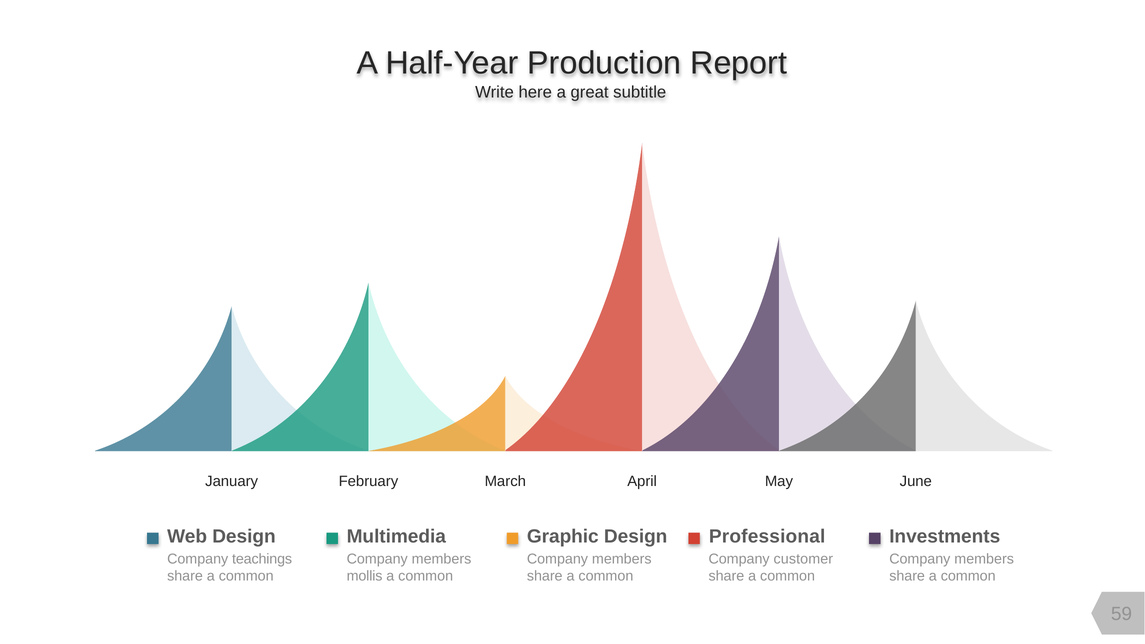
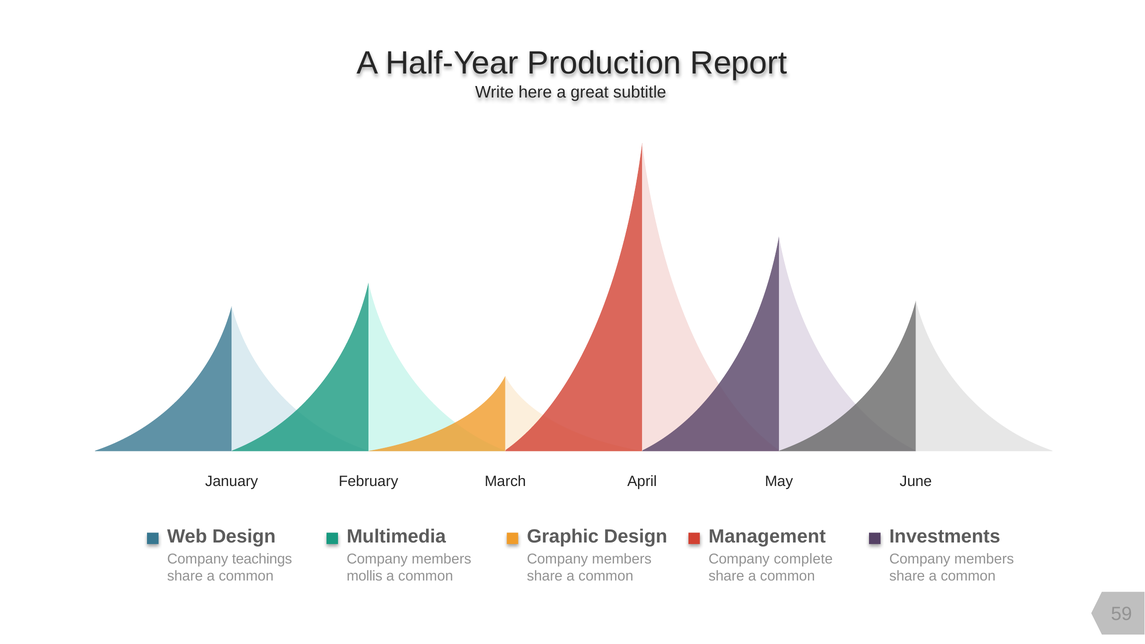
Professional: Professional -> Management
customer: customer -> complete
